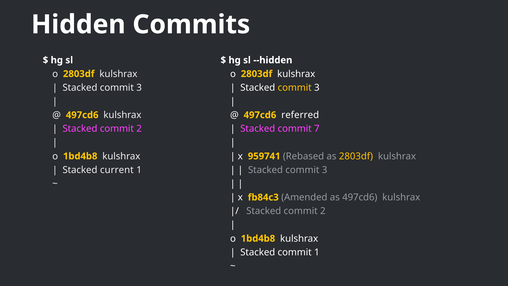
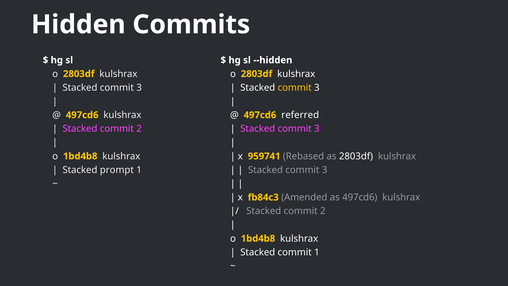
7 at (317, 129): 7 -> 3
2803df at (356, 156) colour: yellow -> white
current: current -> prompt
